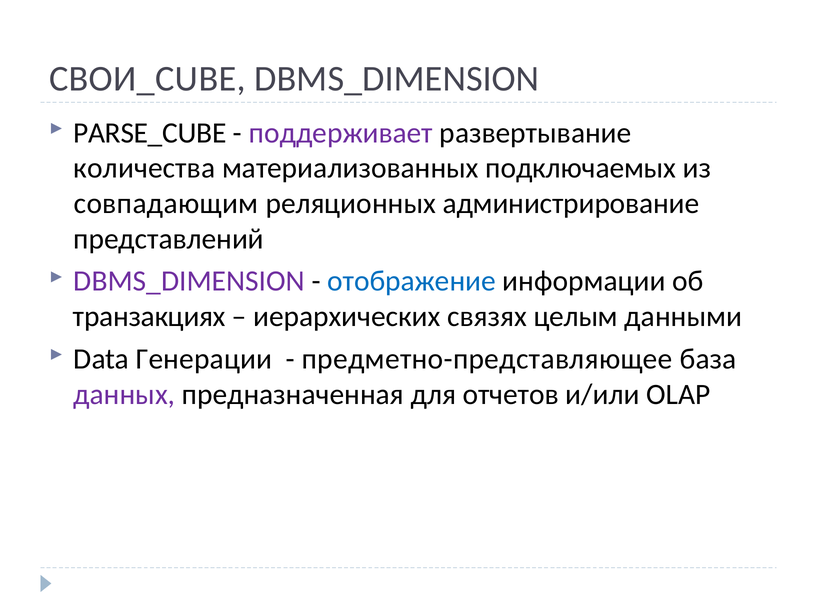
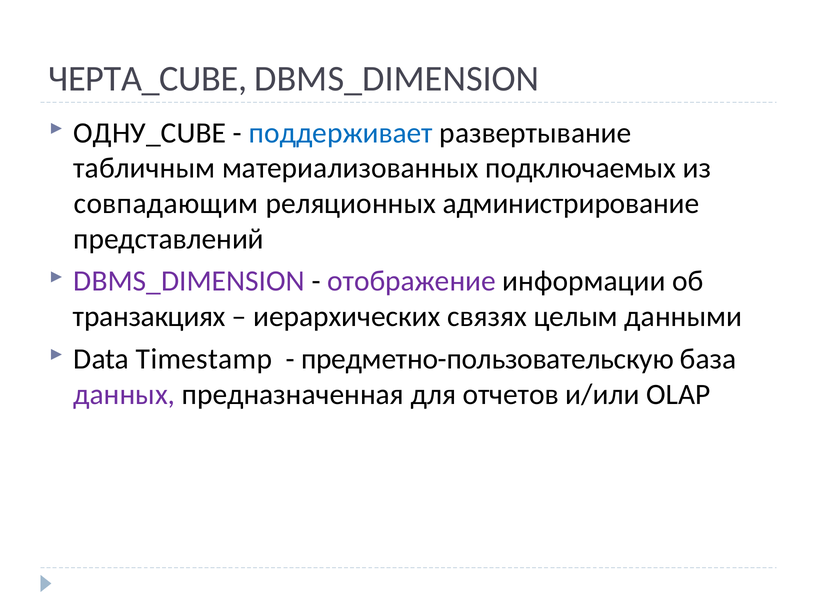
СВОИ_CUBE: СВОИ_CUBE -> ЧЕРТА_CUBE
PARSE_CUBE: PARSE_CUBE -> ОДНУ_CUBE
поддерживает colour: purple -> blue
количества: количества -> табличным
отображение colour: blue -> purple
Генерации: Генерации -> Timestamp
предметно-представляющее: предметно-представляющее -> предметно-пользовательскую
